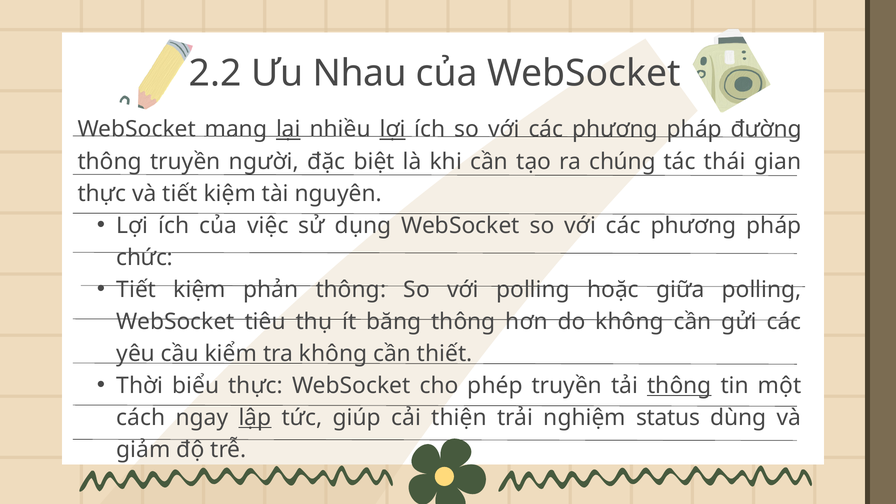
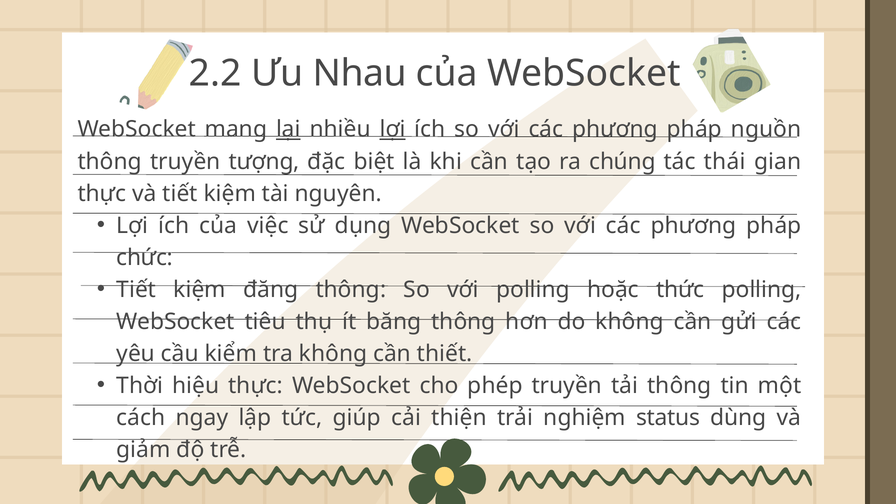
đường: đường -> nguồn
người: người -> tượng
phản: phản -> đăng
giữa: giữa -> thức
biểu: biểu -> hiệu
thông at (679, 386) underline: present -> none
lập underline: present -> none
